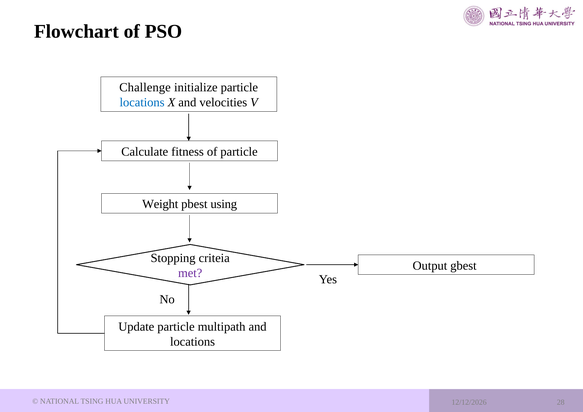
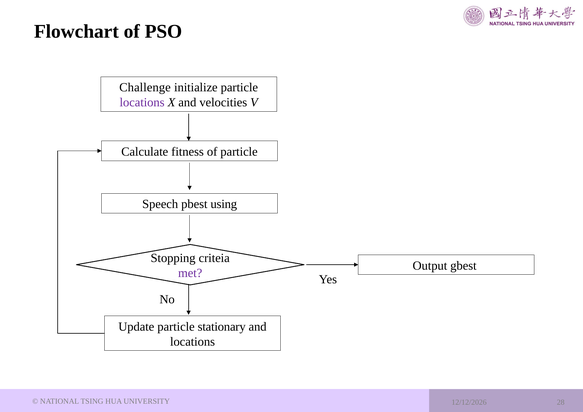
locations at (142, 103) colour: blue -> purple
Weight: Weight -> Speech
multipath: multipath -> stationary
